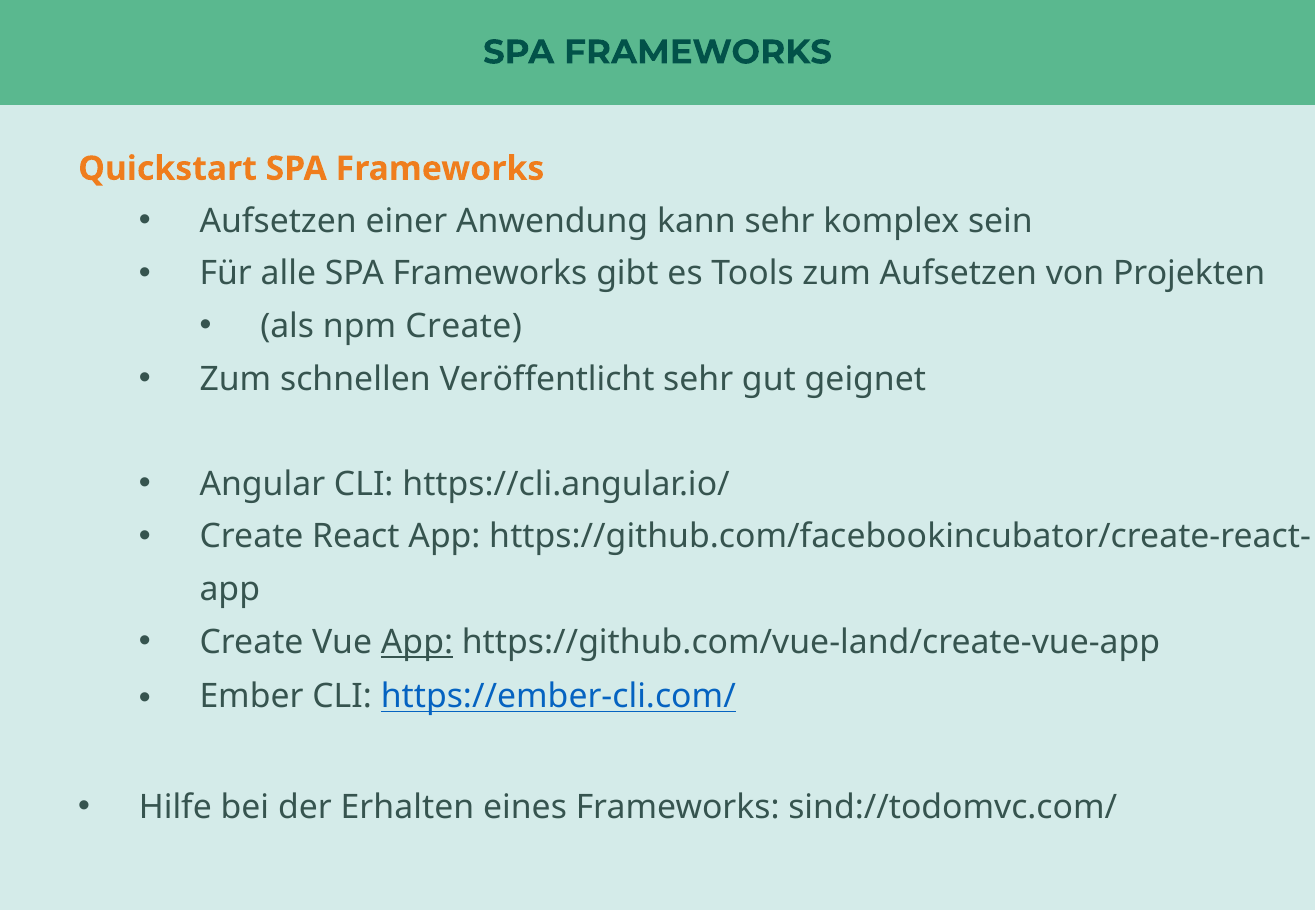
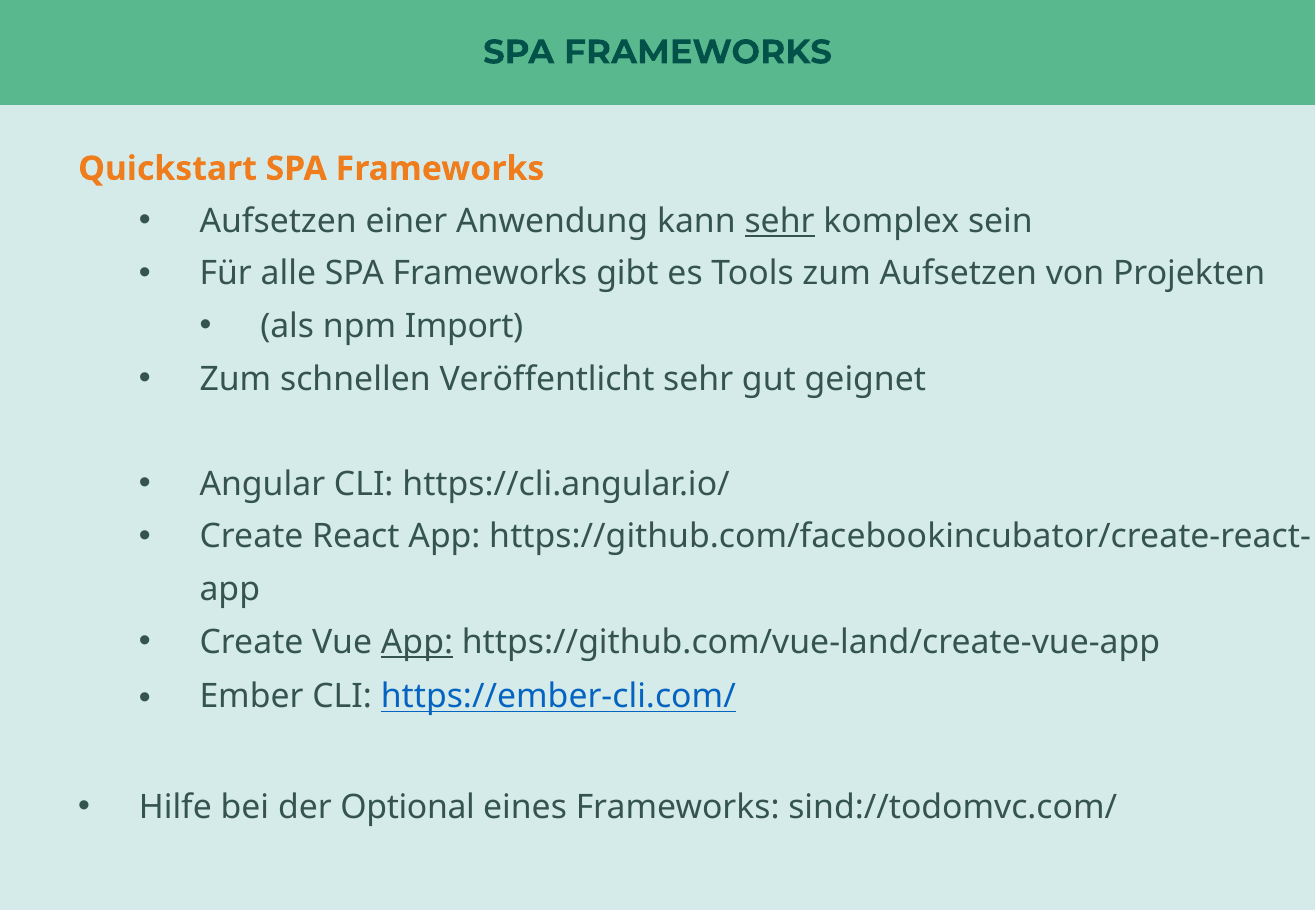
sehr at (780, 221) underline: none -> present
npm Create: Create -> Import
Erhalten: Erhalten -> Optional
